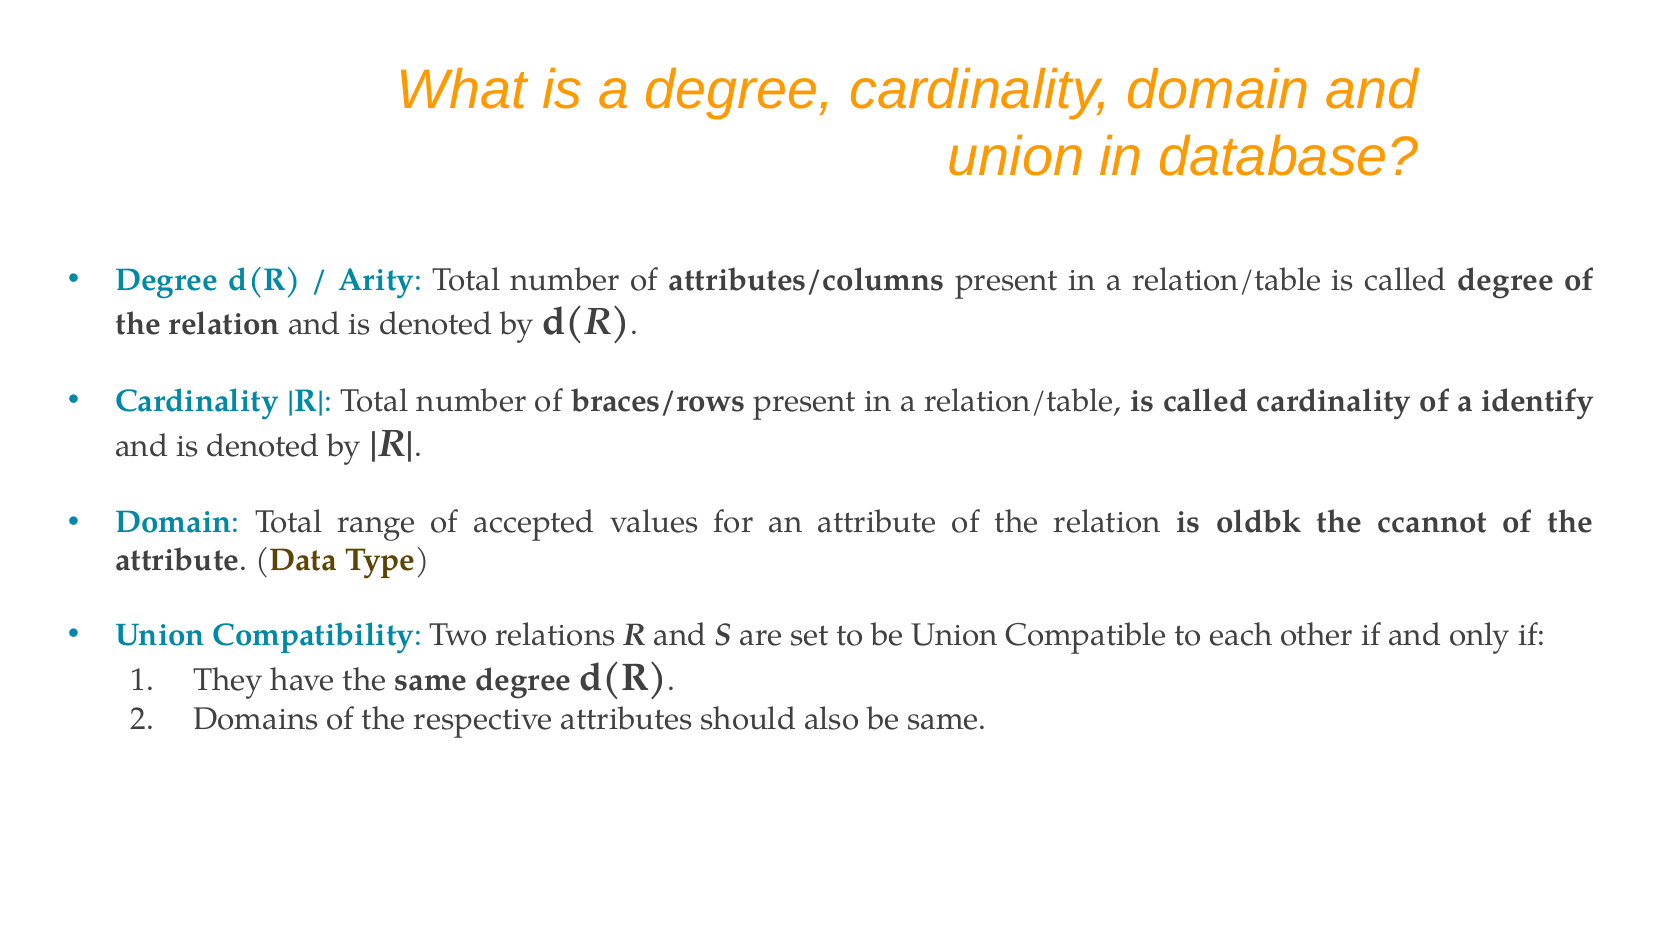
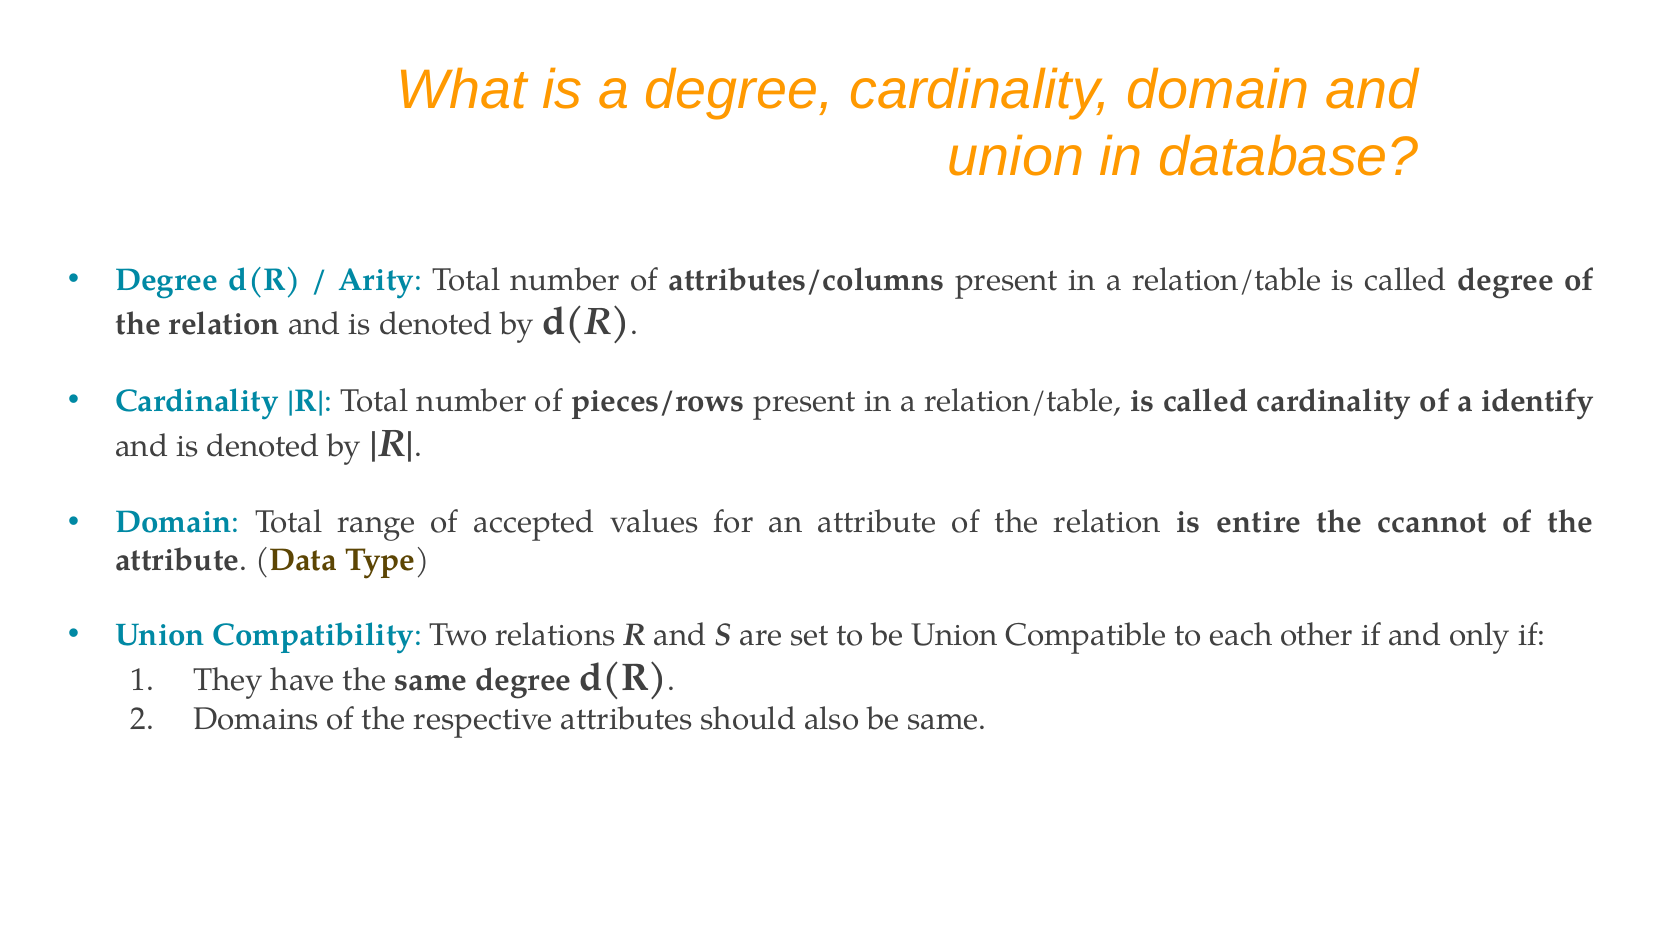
braces/rows: braces/rows -> pieces/rows
oldbk: oldbk -> entire
